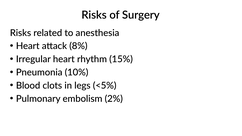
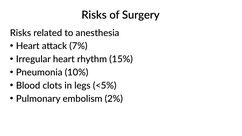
8%: 8% -> 7%
